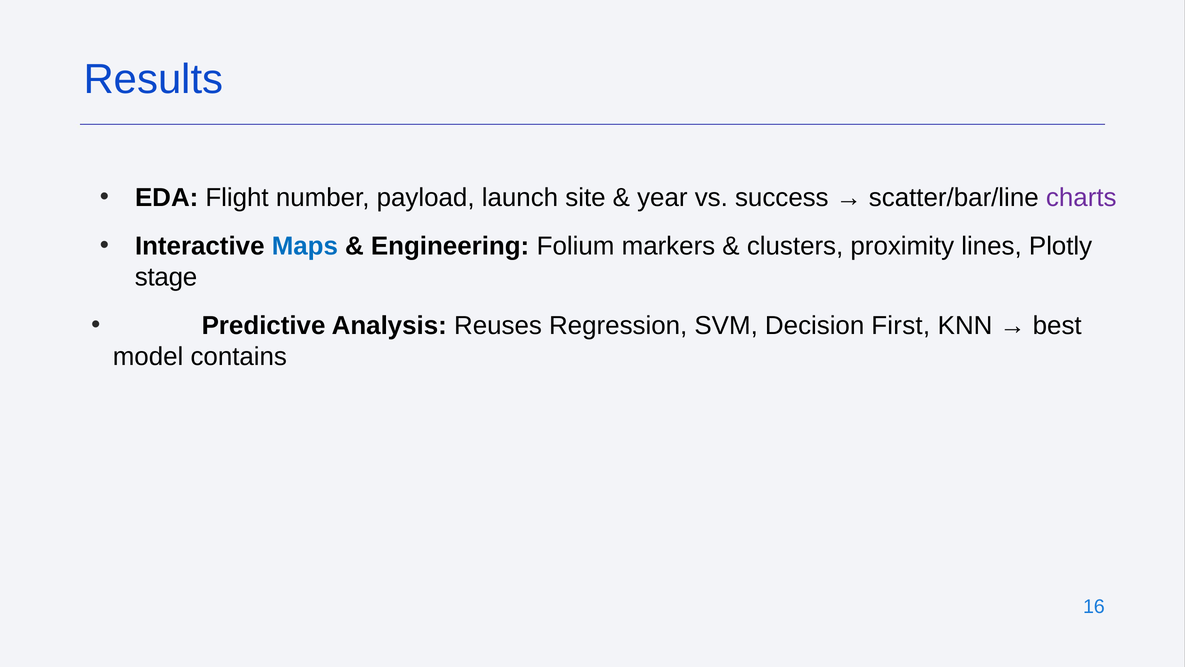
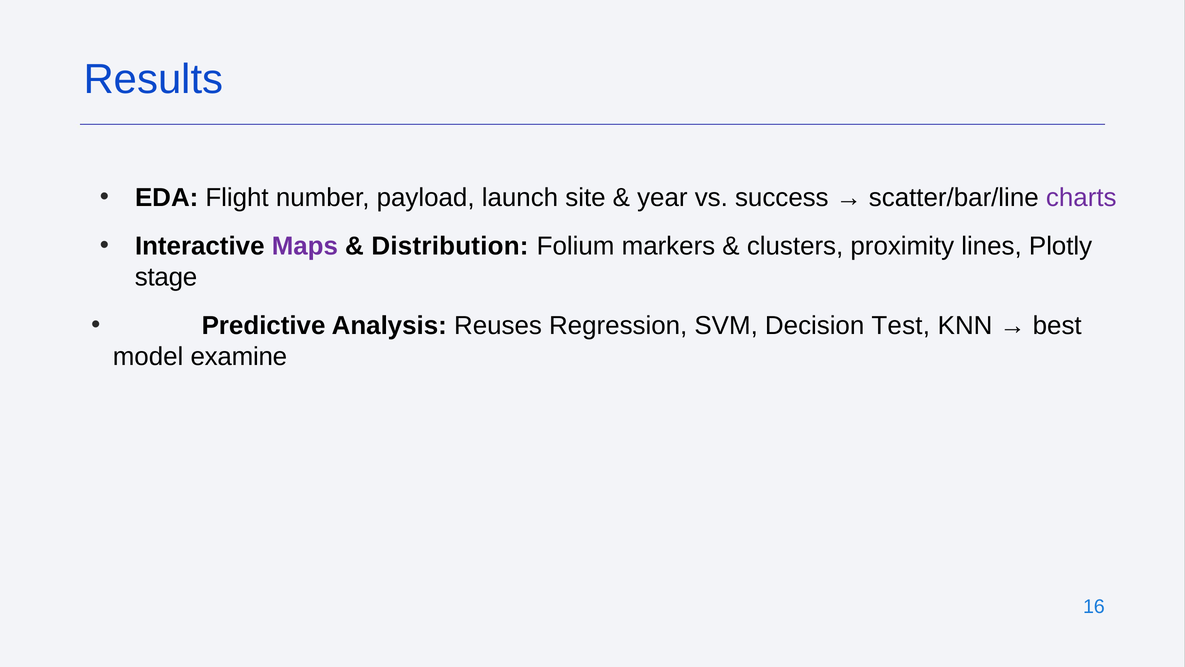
Maps colour: blue -> purple
Engineering: Engineering -> Distribution
First: First -> Test
contains: contains -> examine
